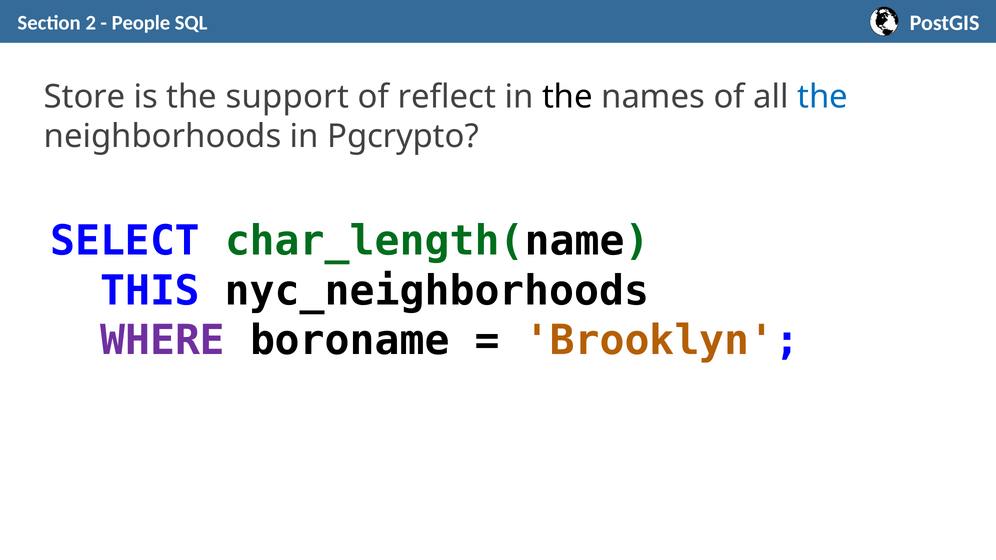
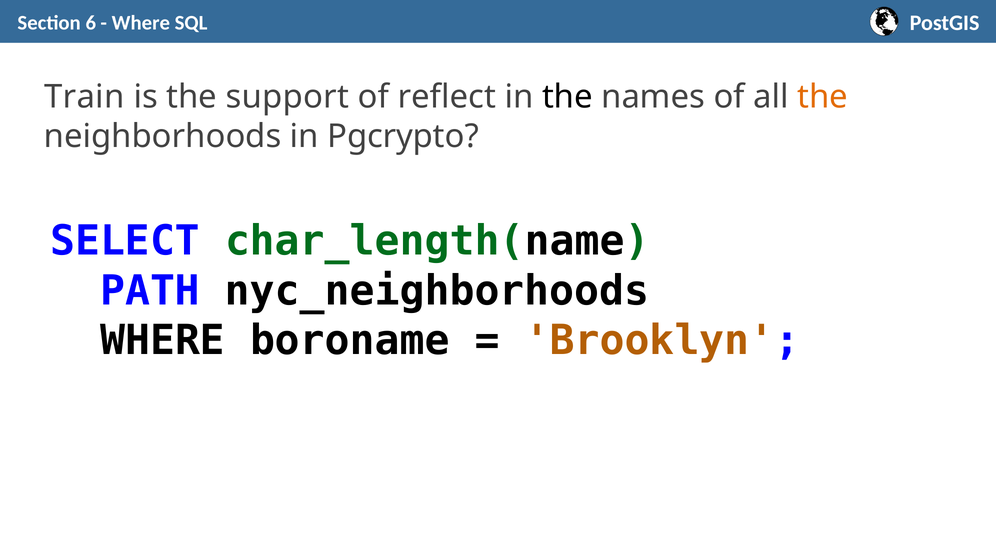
2: 2 -> 6
People at (141, 23): People -> Where
Store: Store -> Train
the at (823, 97) colour: blue -> orange
THIS: THIS -> PATH
WHERE at (163, 341) colour: purple -> black
